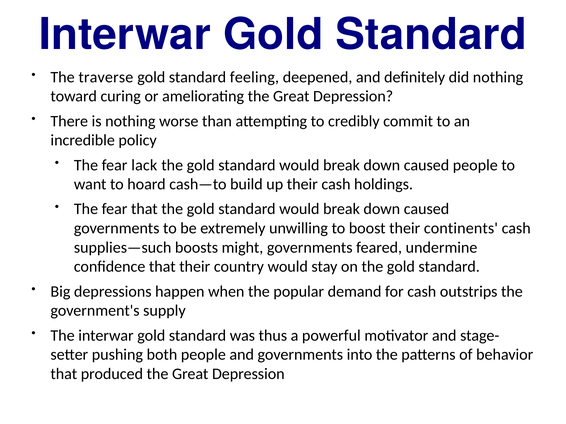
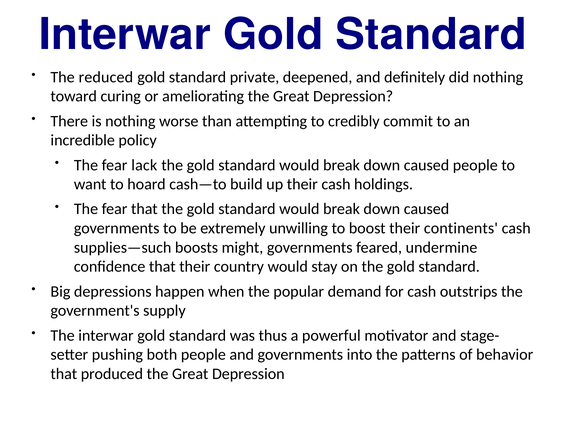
traverse: traverse -> reduced
feeling: feeling -> private
